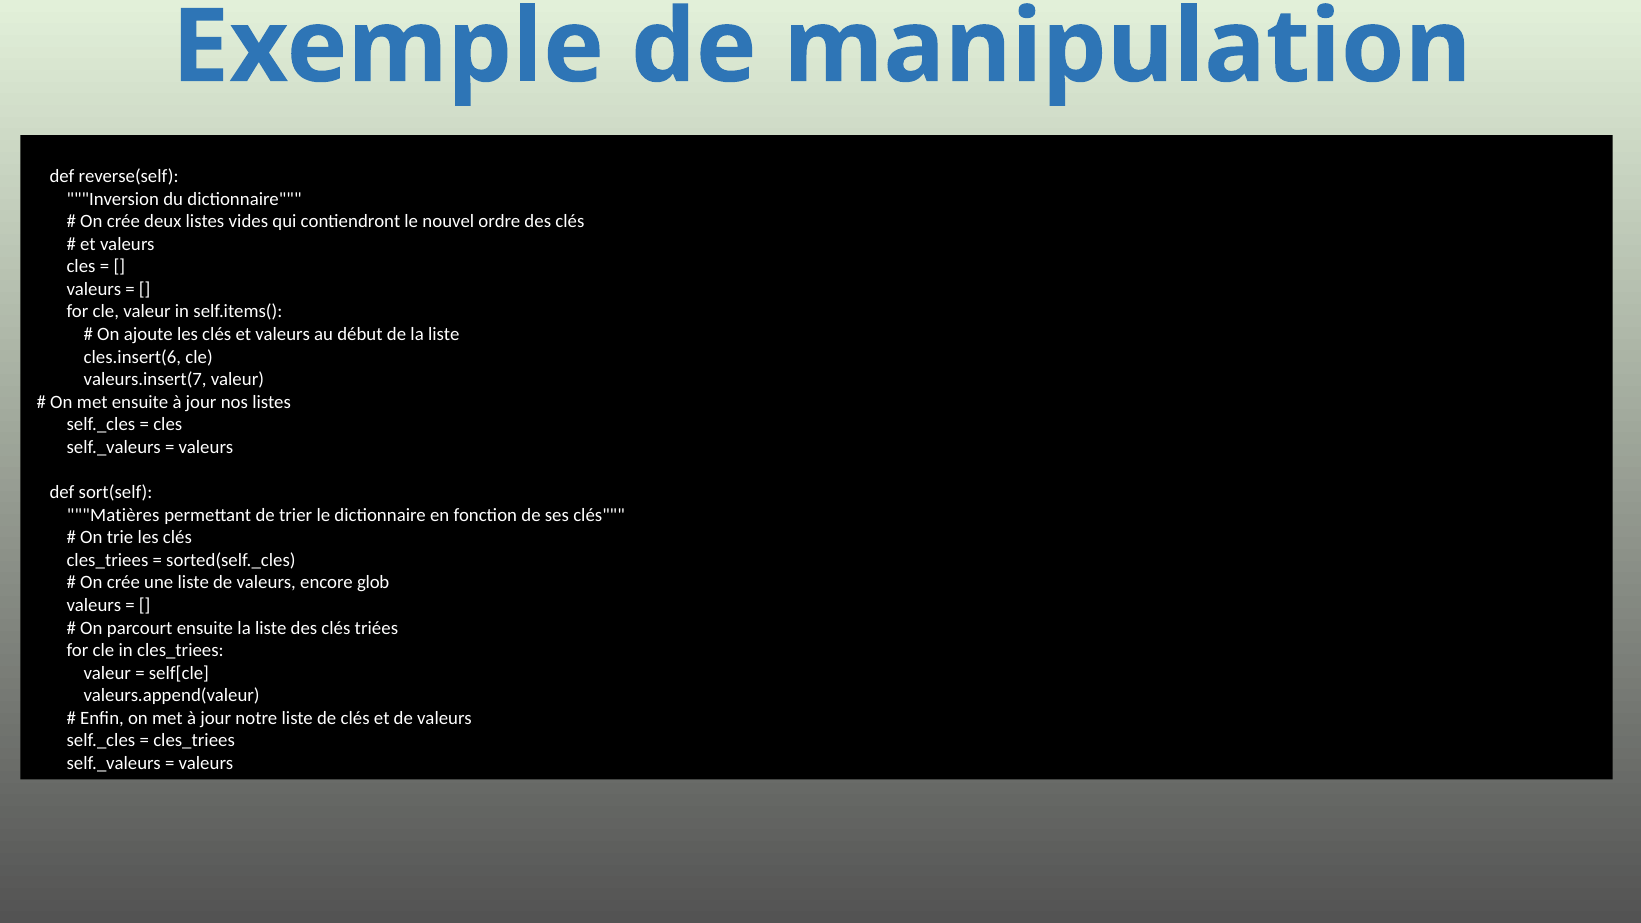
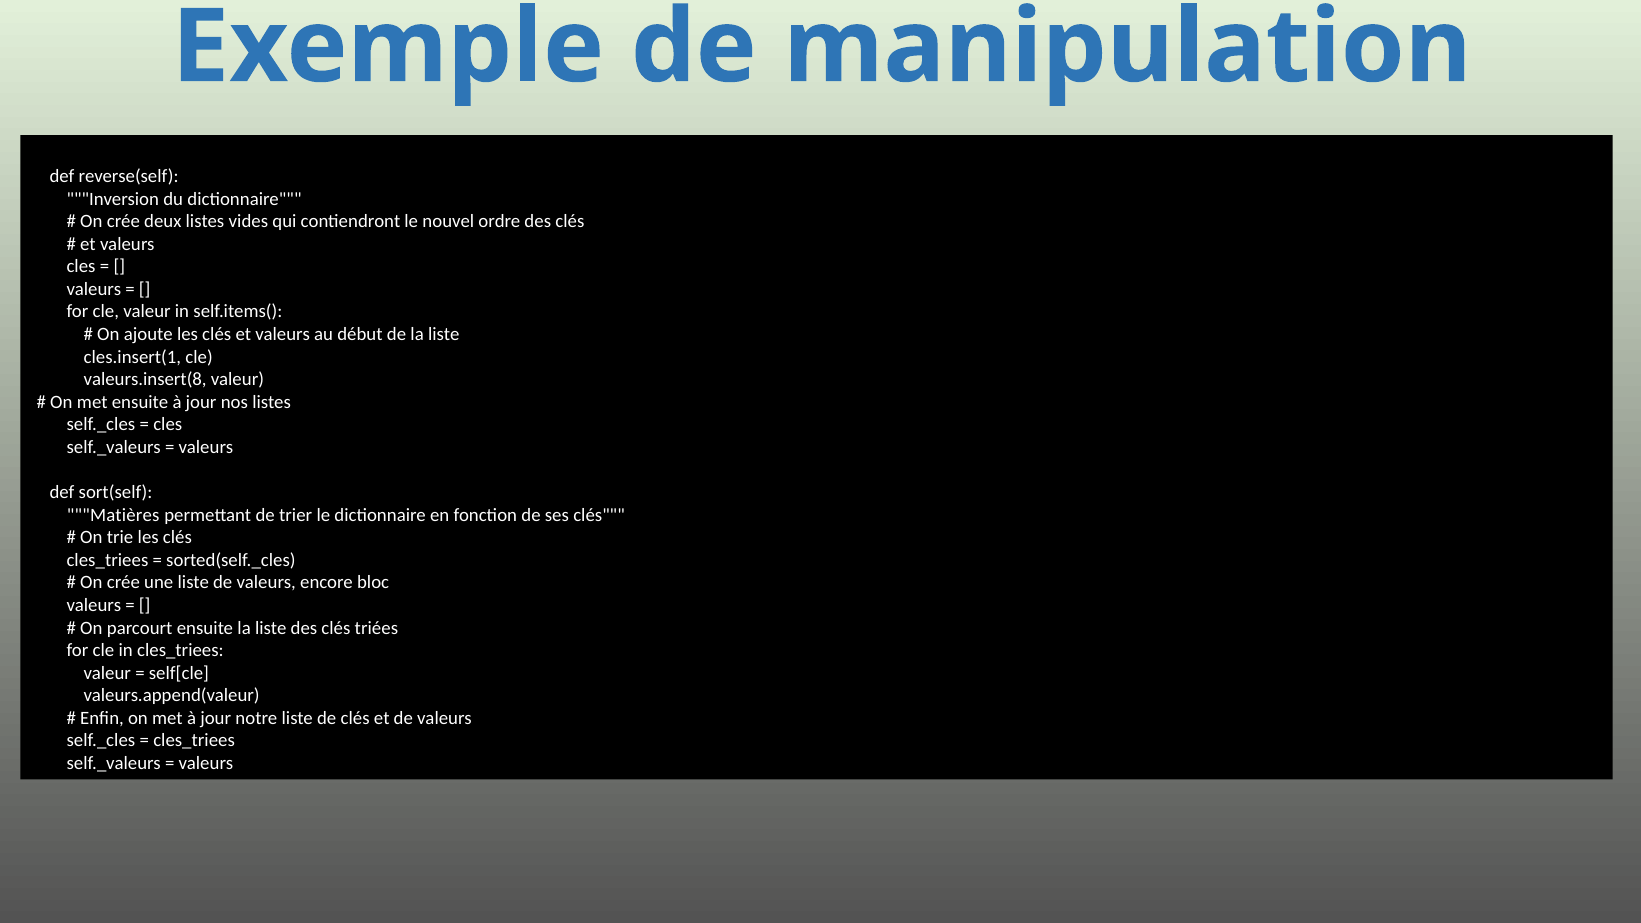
cles.insert(6: cles.insert(6 -> cles.insert(1
valeurs.insert(7: valeurs.insert(7 -> valeurs.insert(8
glob: glob -> bloc
